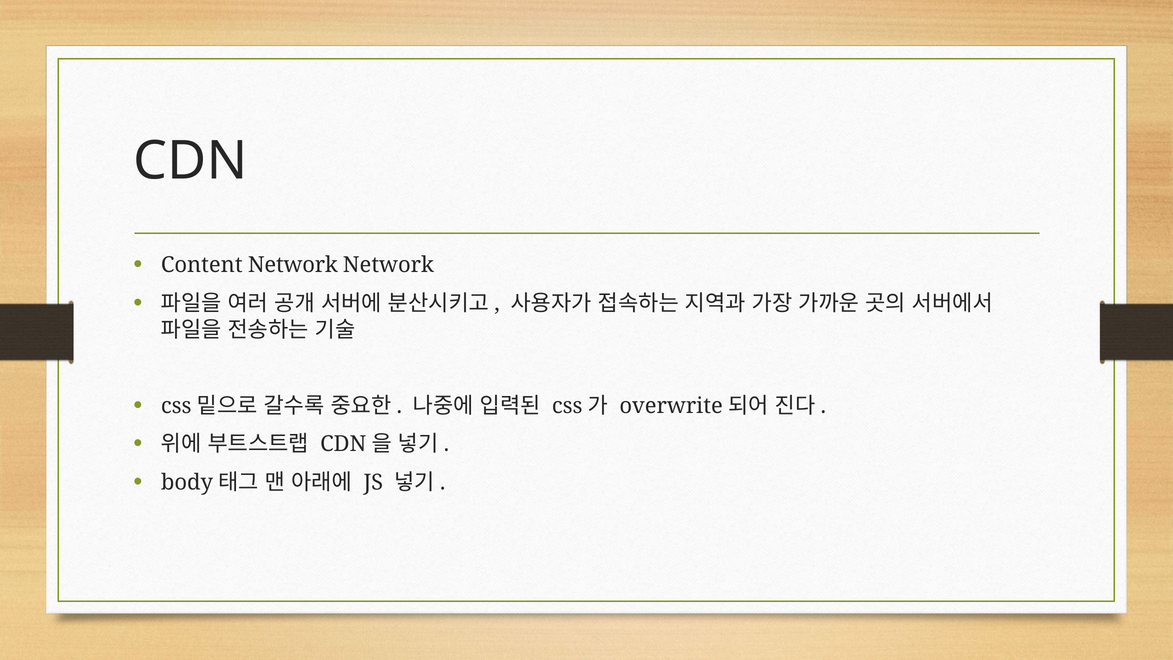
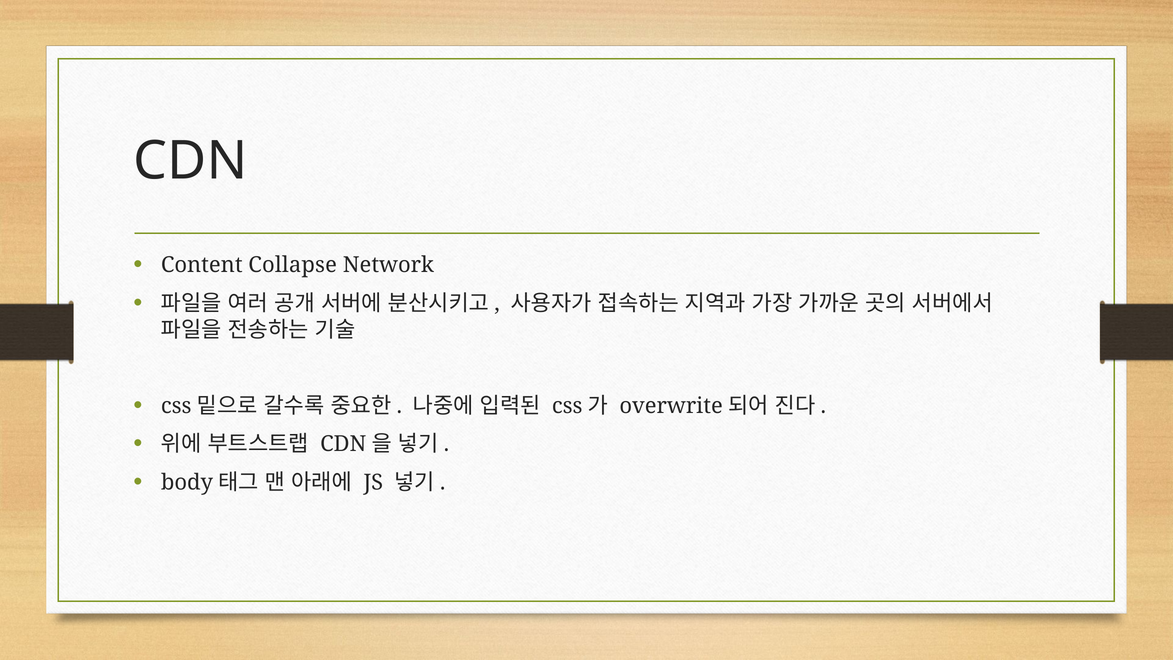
Content Network: Network -> Collapse
